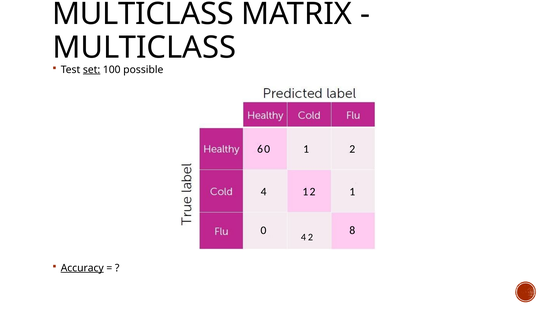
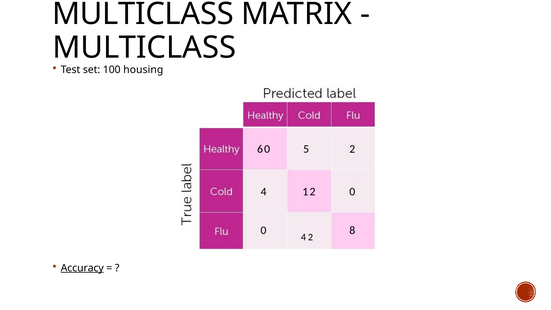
set underline: present -> none
possible: possible -> housing
60 1: 1 -> 5
4 1: 1 -> 0
